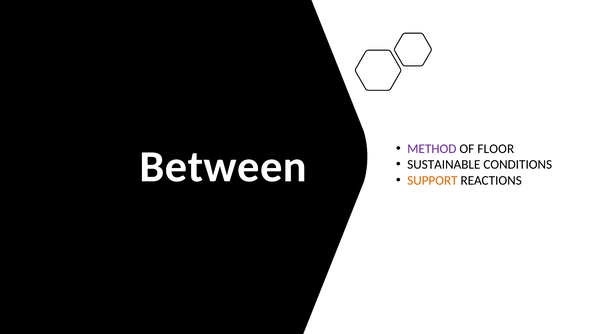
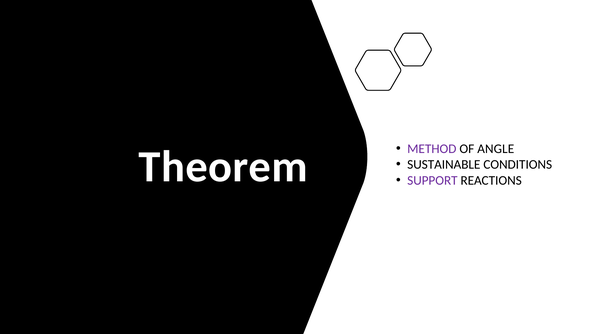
FLOOR: FLOOR -> ANGLE
Between: Between -> Theorem
SUPPORT colour: orange -> purple
